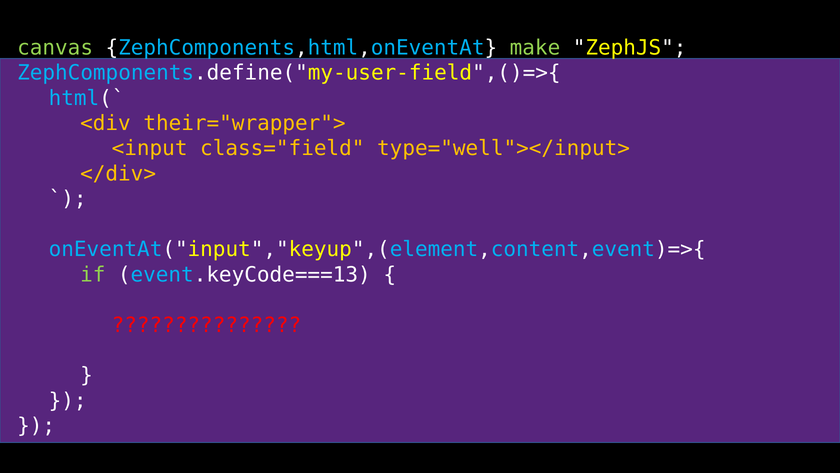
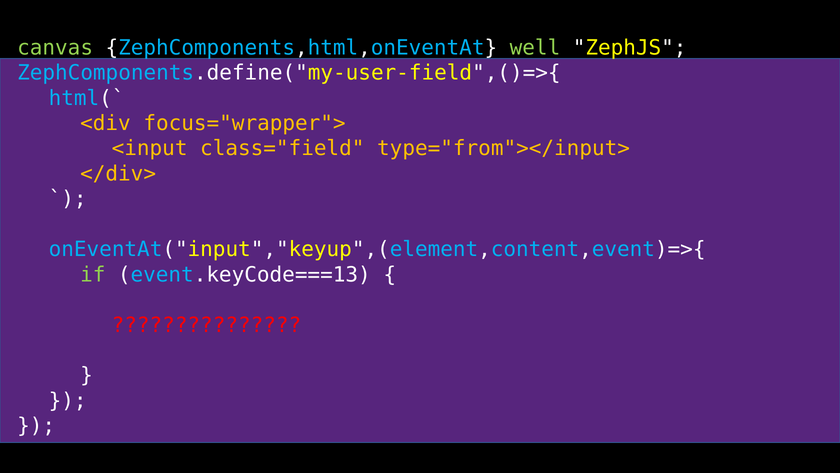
make: make -> well
their="wrapper">: their="wrapper"> -> focus="wrapper">
type="well"></input>: type="well"></input> -> type="from"></input>
